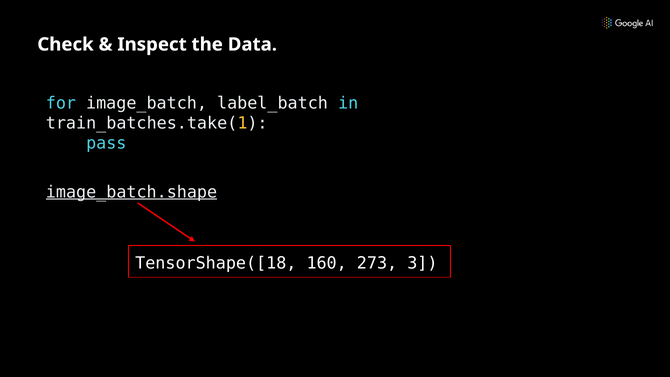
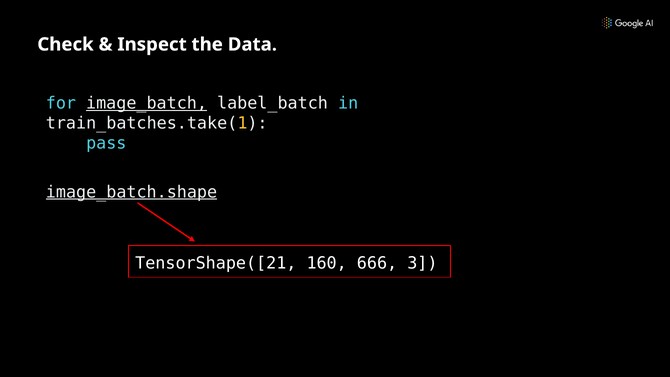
image_batch underline: none -> present
TensorShape([18: TensorShape([18 -> TensorShape([21
273: 273 -> 666
